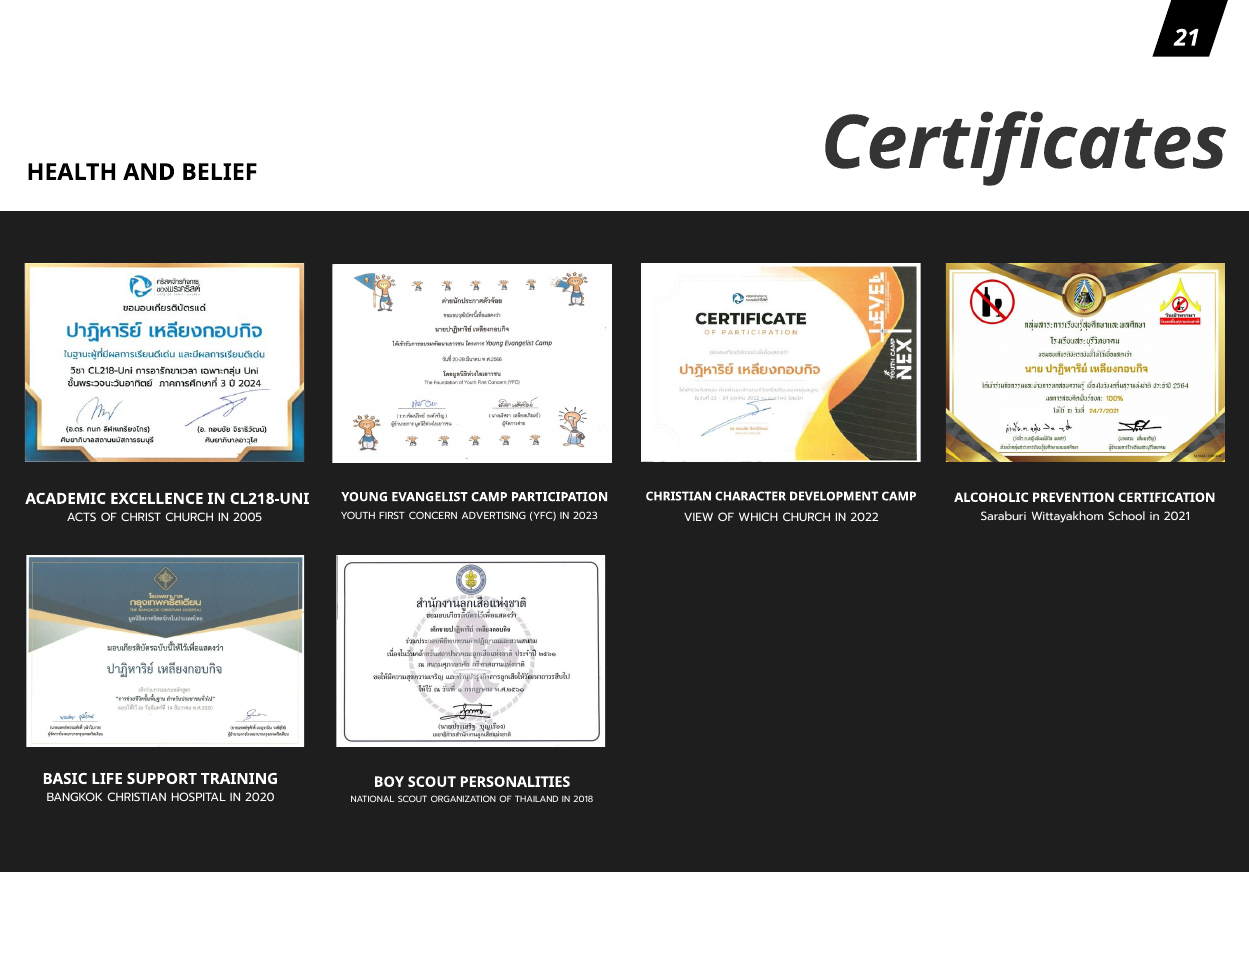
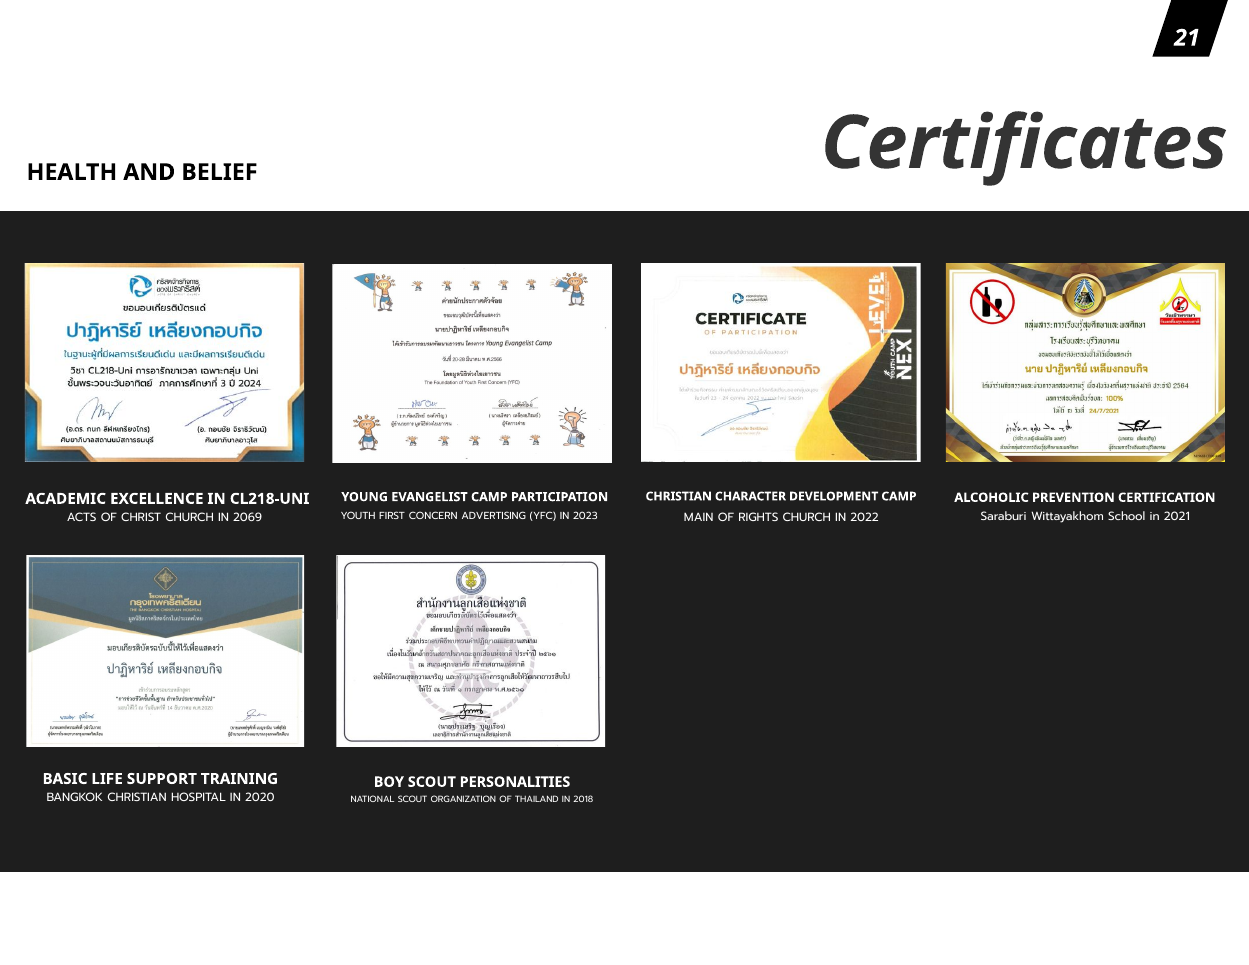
2005: 2005 -> 2069
VIEW: VIEW -> MAIN
WHICH: WHICH -> RIGHTS
